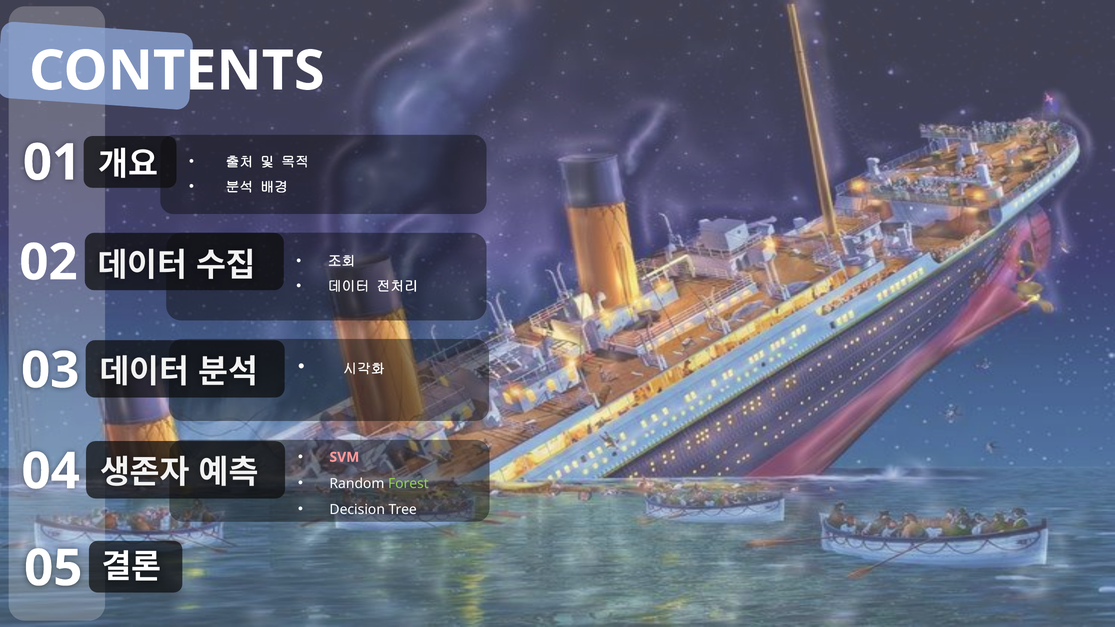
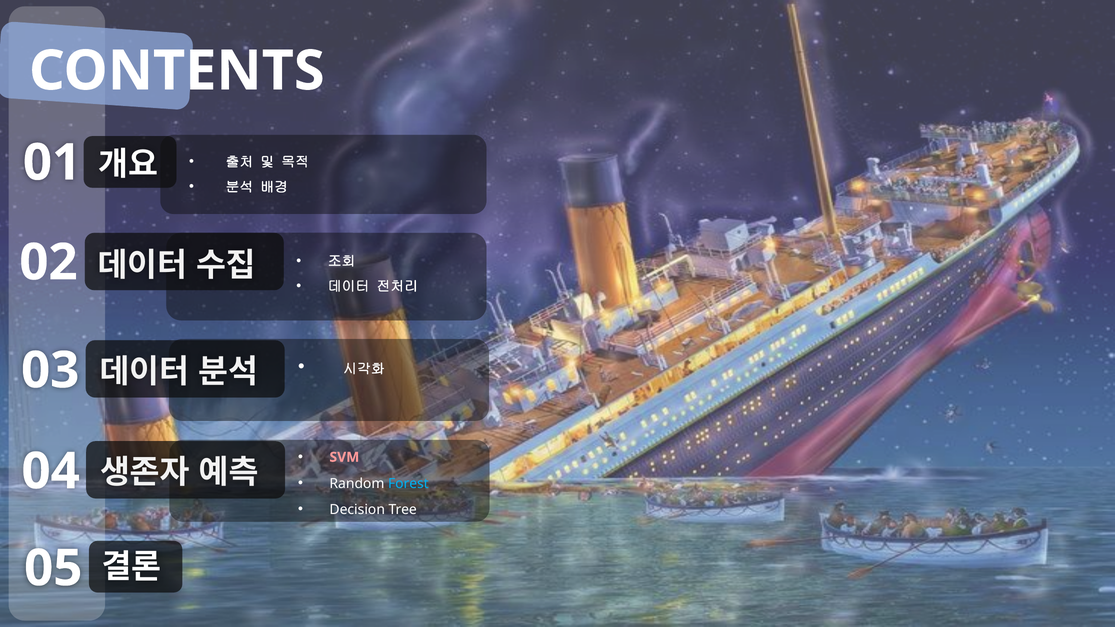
Forest colour: light green -> light blue
